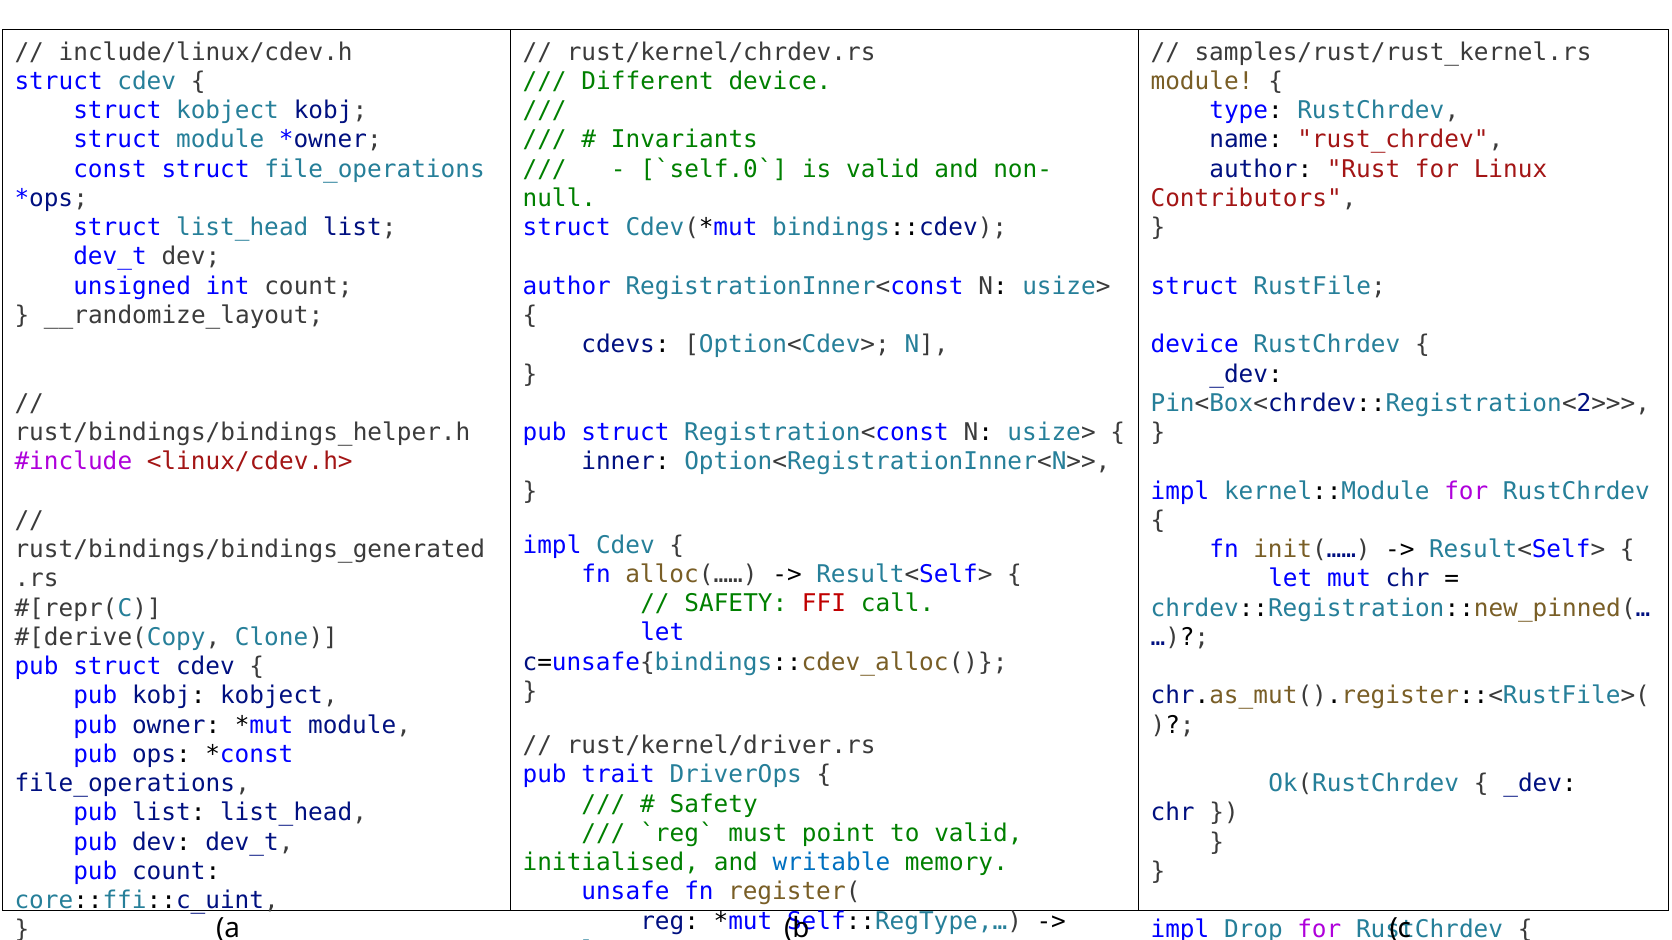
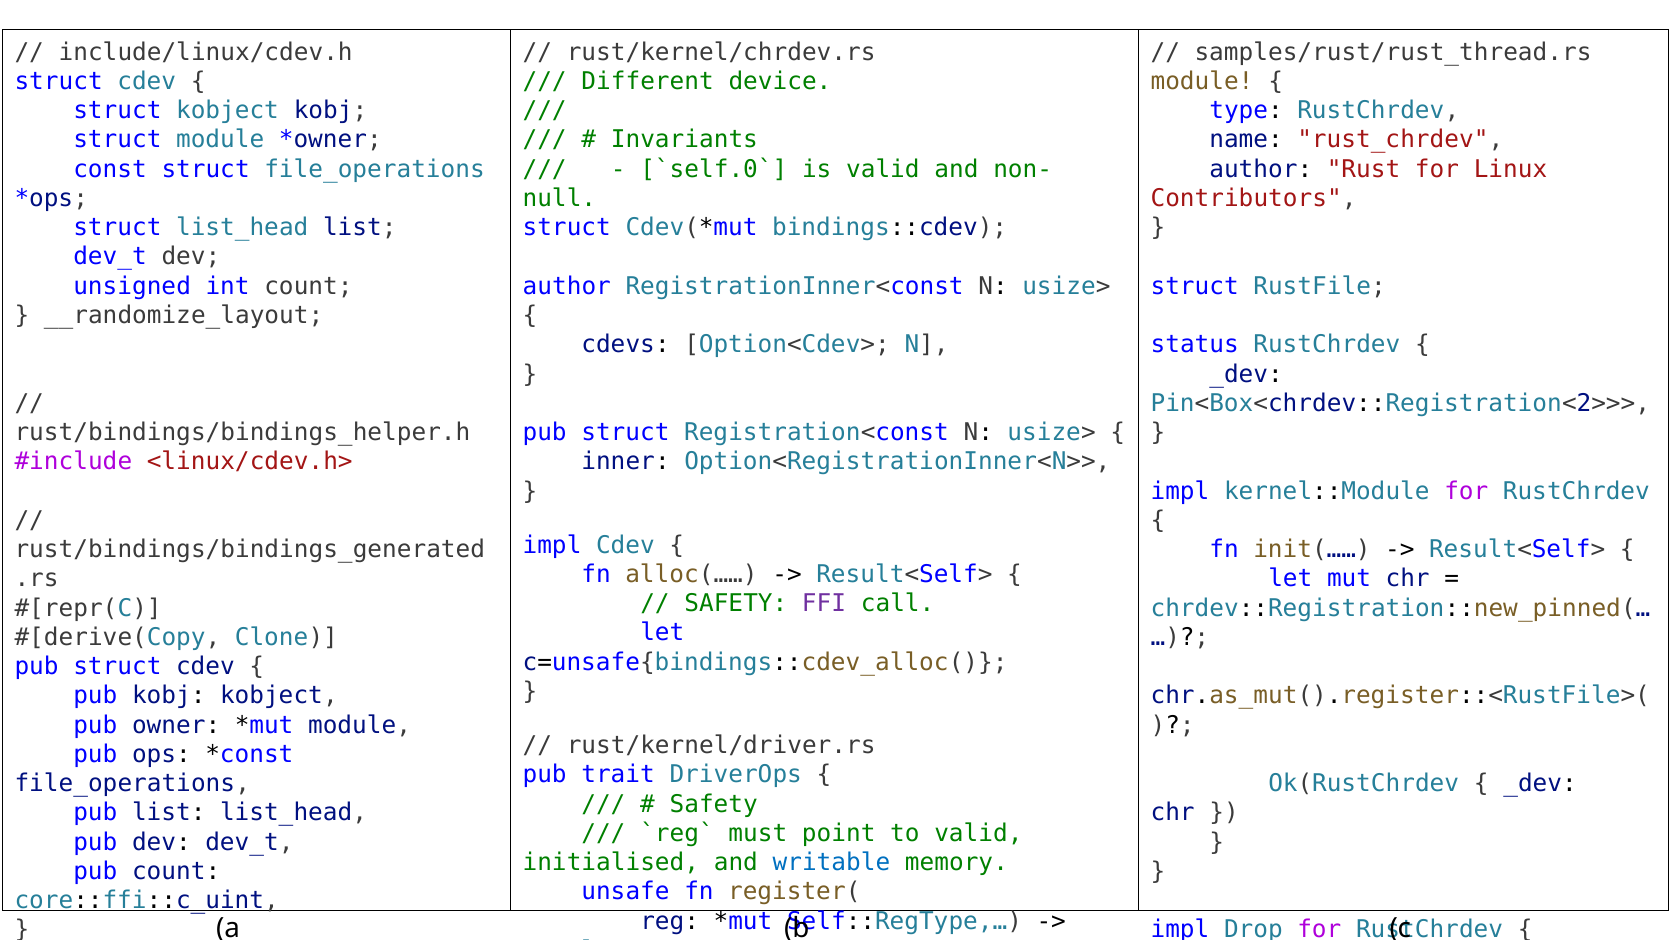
samples/rust/rust_kernel.rs: samples/rust/rust_kernel.rs -> samples/rust/rust_thread.rs
device at (1195, 345): device -> status
FFI colour: red -> purple
